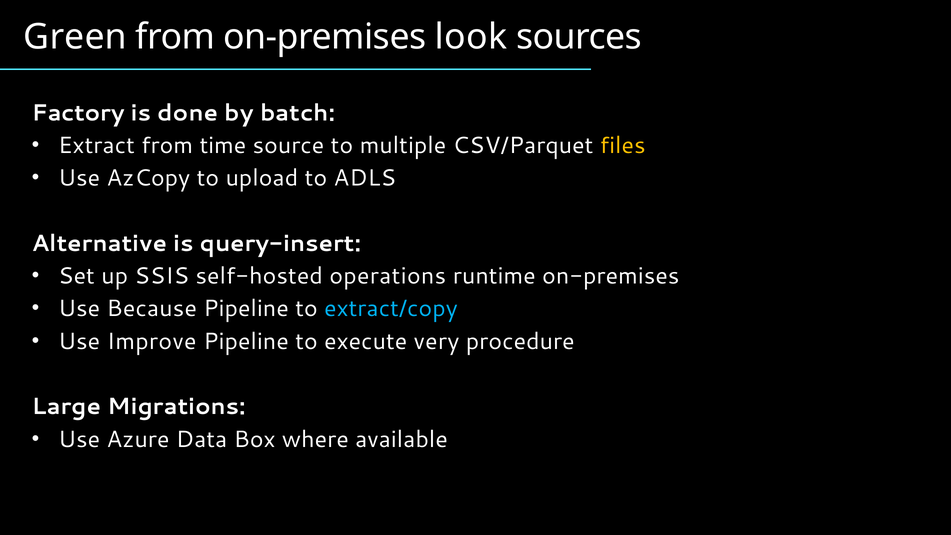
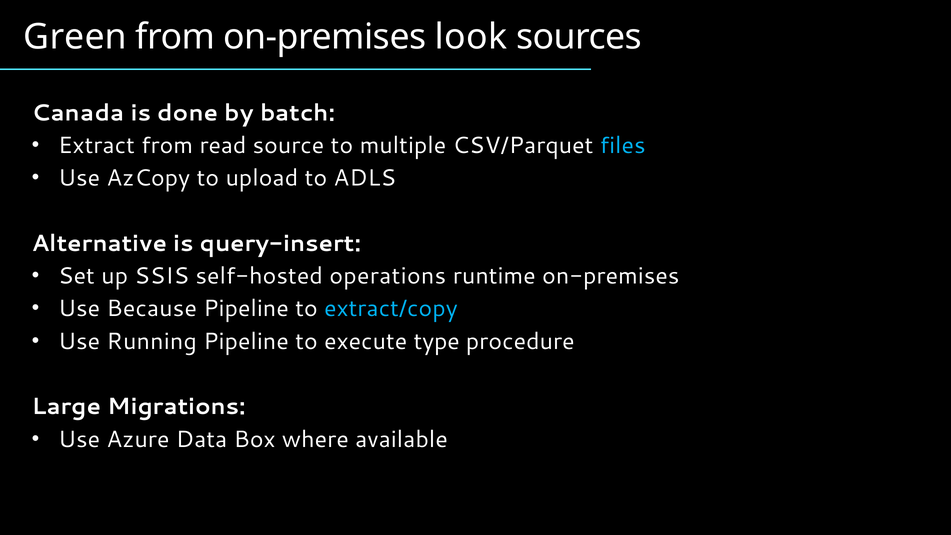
Factory: Factory -> Canada
time: time -> read
files colour: yellow -> light blue
Improve: Improve -> Running
very: very -> type
